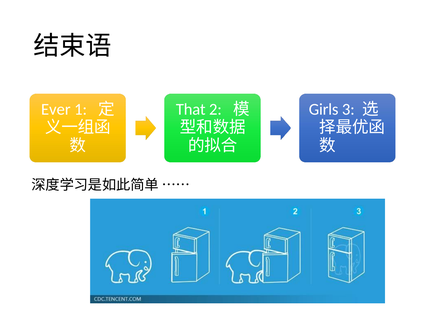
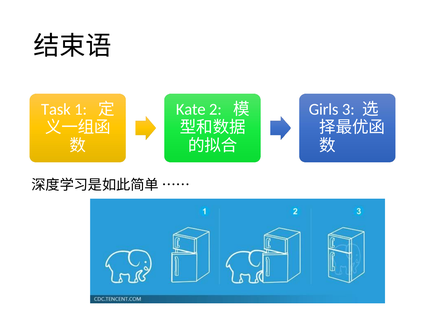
Ever: Ever -> Task
That: That -> Kate
